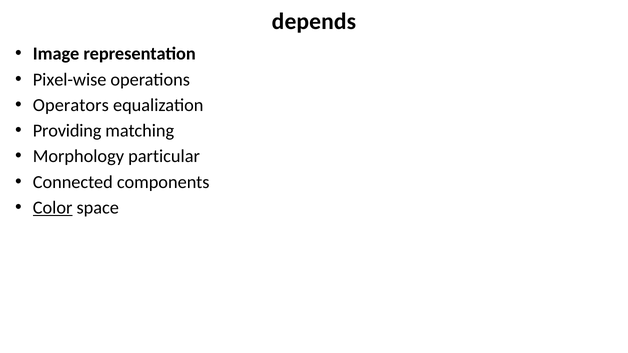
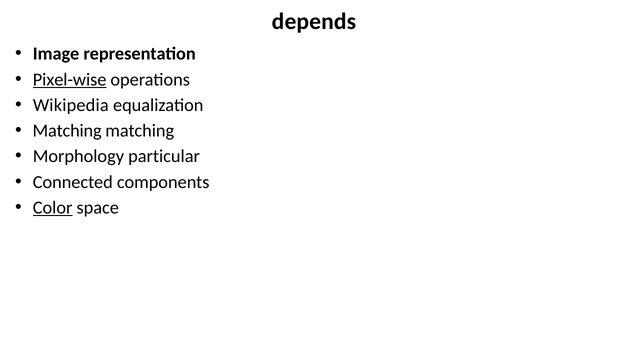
Pixel-wise underline: none -> present
Operators: Operators -> Wikipedia
Providing at (67, 131): Providing -> Matching
